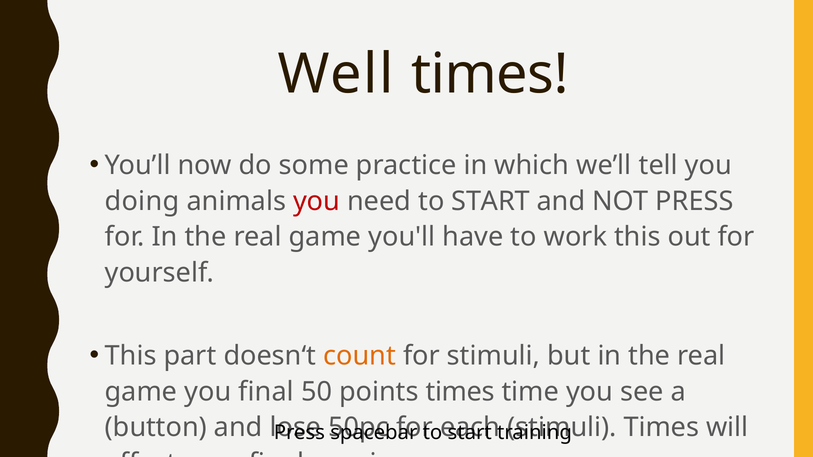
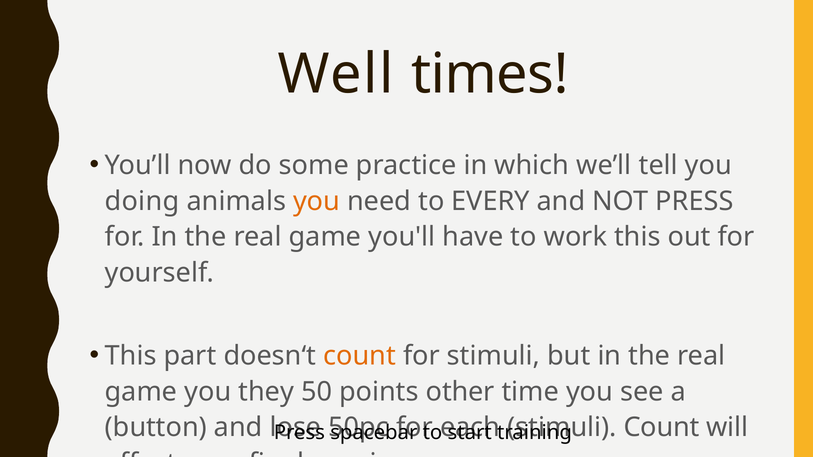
you at (317, 201) colour: red -> orange
need to START: START -> EVERY
you final: final -> they
points times: times -> other
Times at (661, 428): Times -> Count
